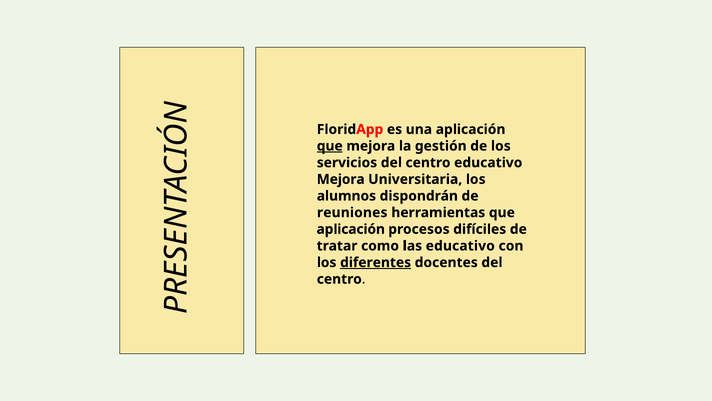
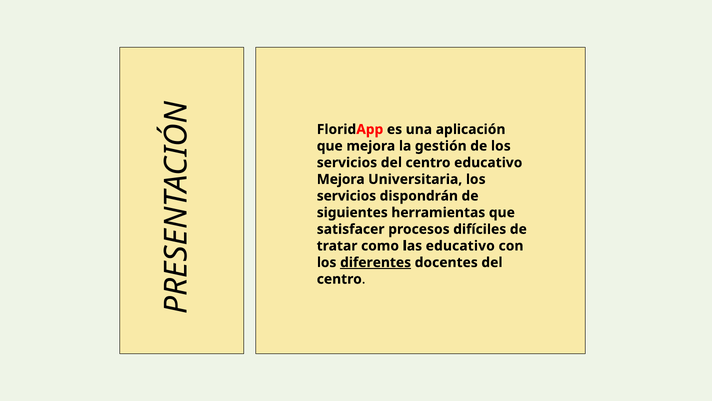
que at (330, 146) underline: present -> none
alumnos at (346, 196): alumnos -> servicios
reuniones: reuniones -> siguientes
aplicación at (351, 229): aplicación -> satisfacer
